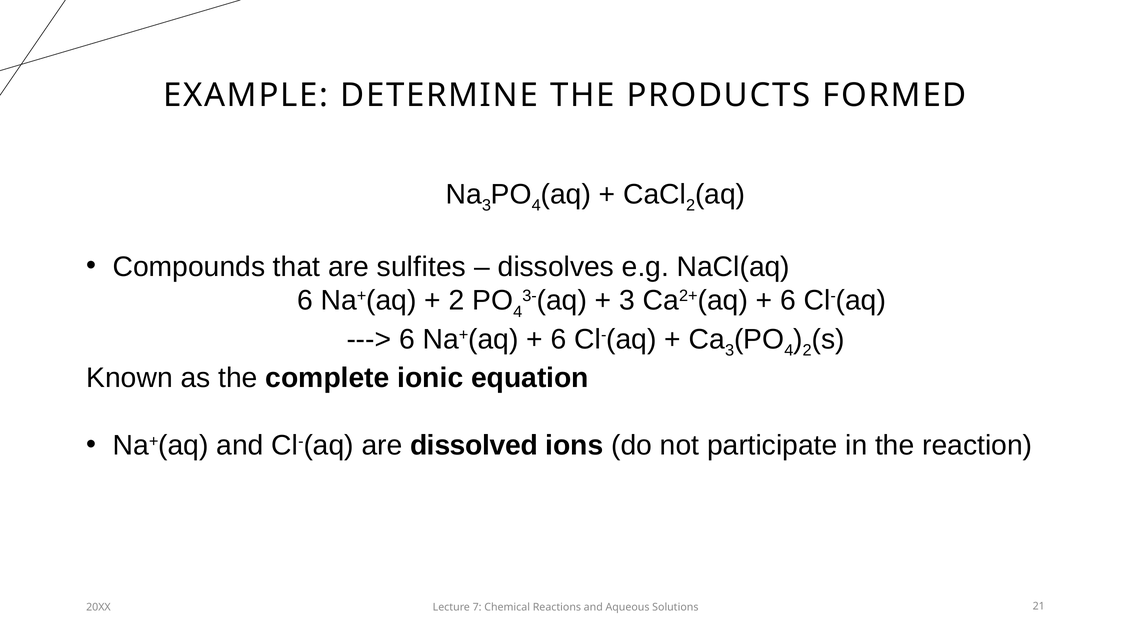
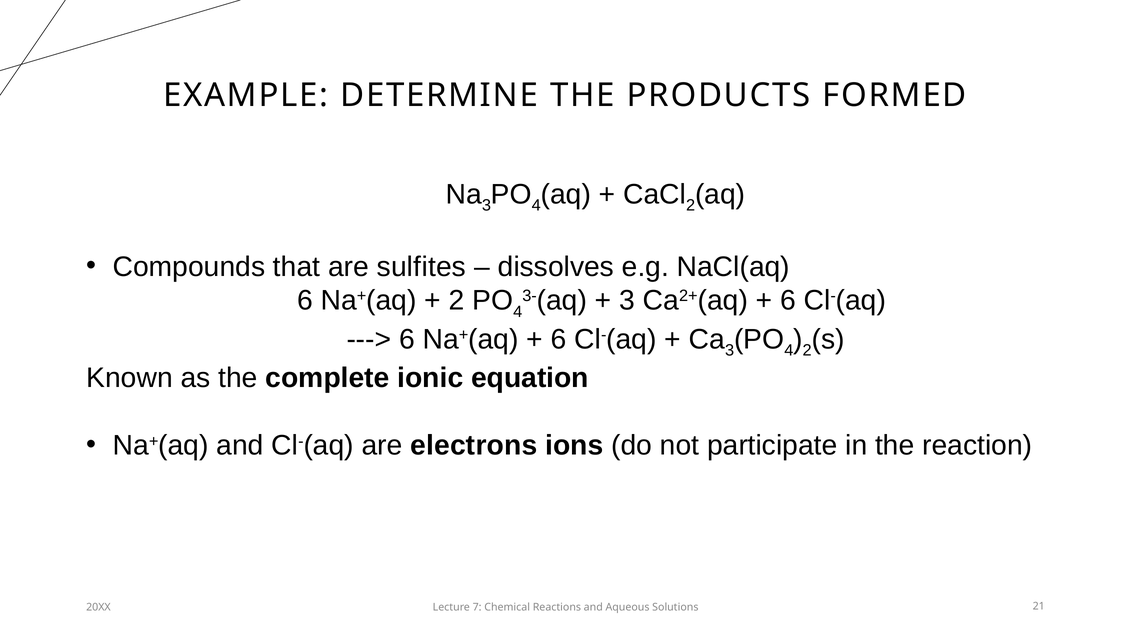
dissolved: dissolved -> electrons
